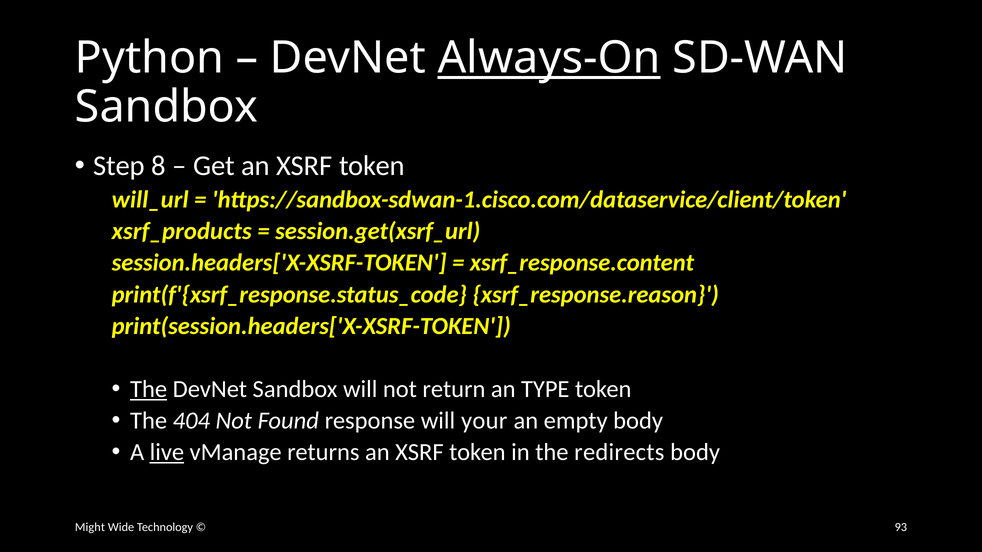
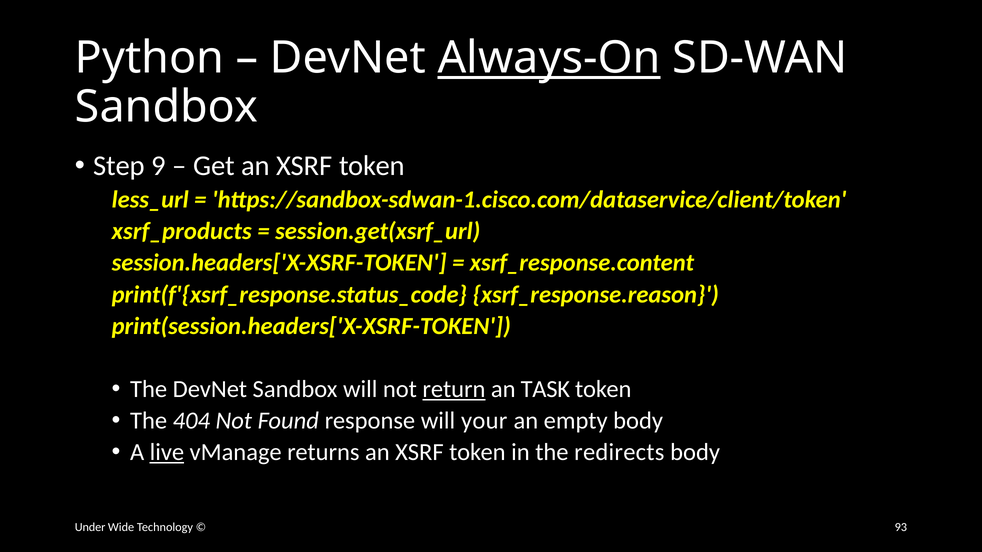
8: 8 -> 9
will_url: will_url -> less_url
The at (149, 389) underline: present -> none
return underline: none -> present
TYPE: TYPE -> TASK
Might: Might -> Under
